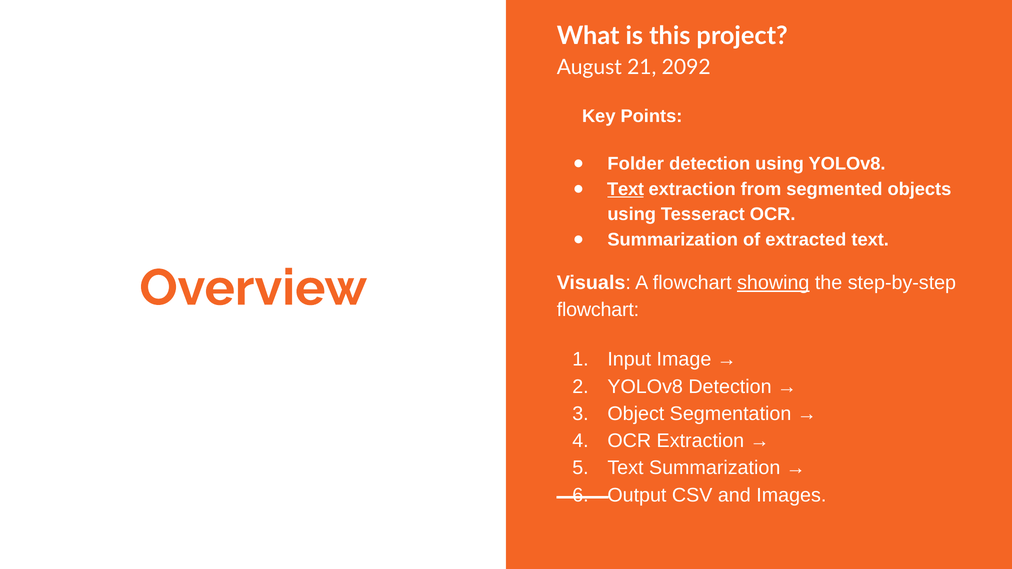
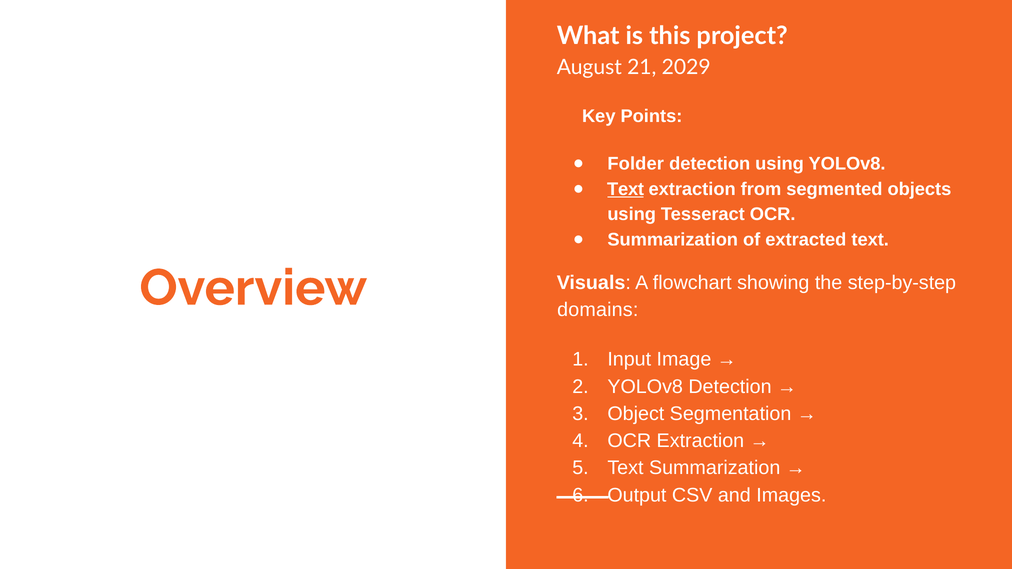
2092: 2092 -> 2029
showing underline: present -> none
flowchart at (598, 310): flowchart -> domains
